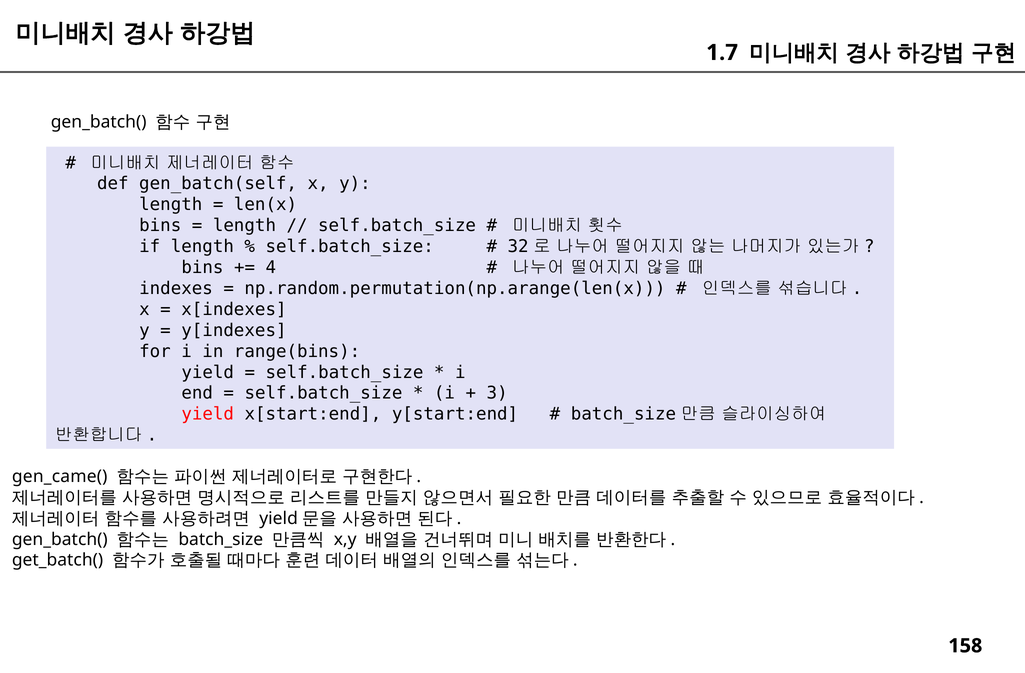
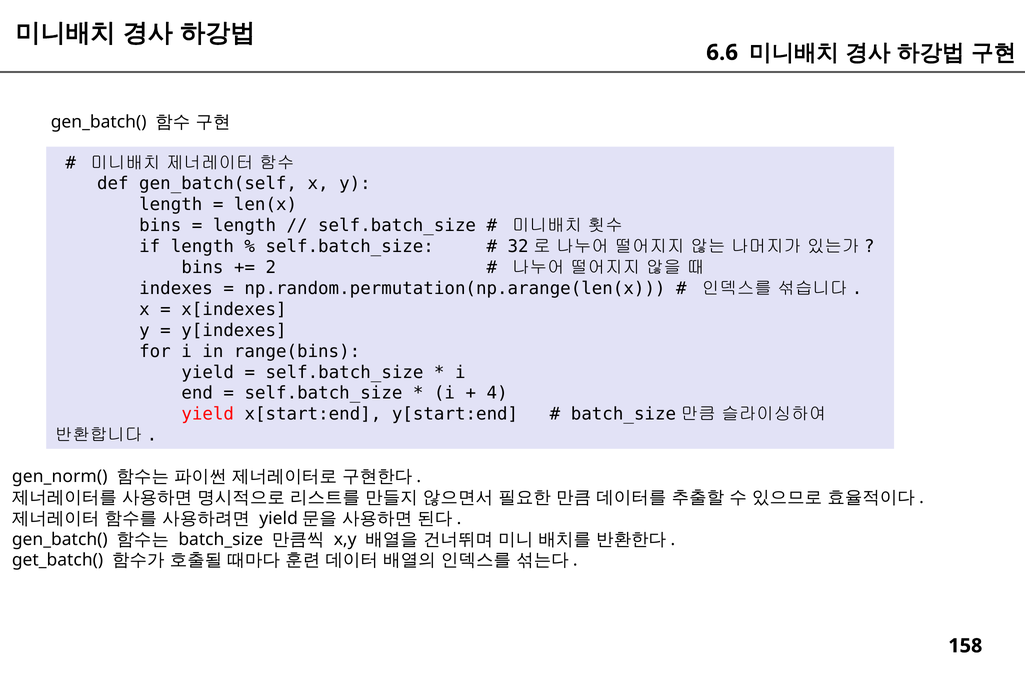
1.7: 1.7 -> 6.6
4: 4 -> 2
3: 3 -> 4
gen_came(: gen_came( -> gen_norm(
